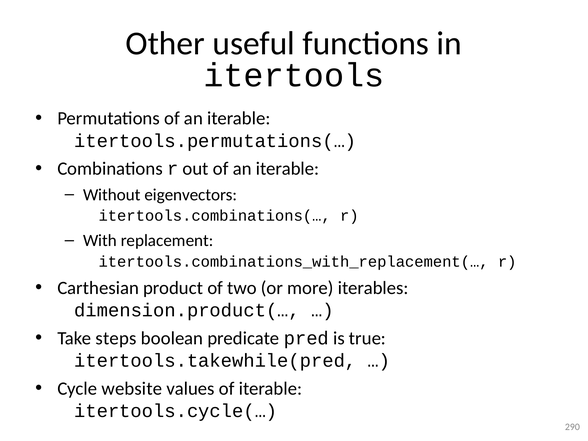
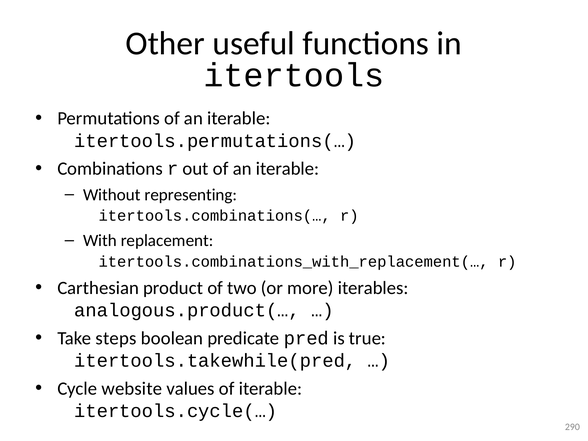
eigenvectors: eigenvectors -> representing
dimension.product(…: dimension.product(… -> analogous.product(…
